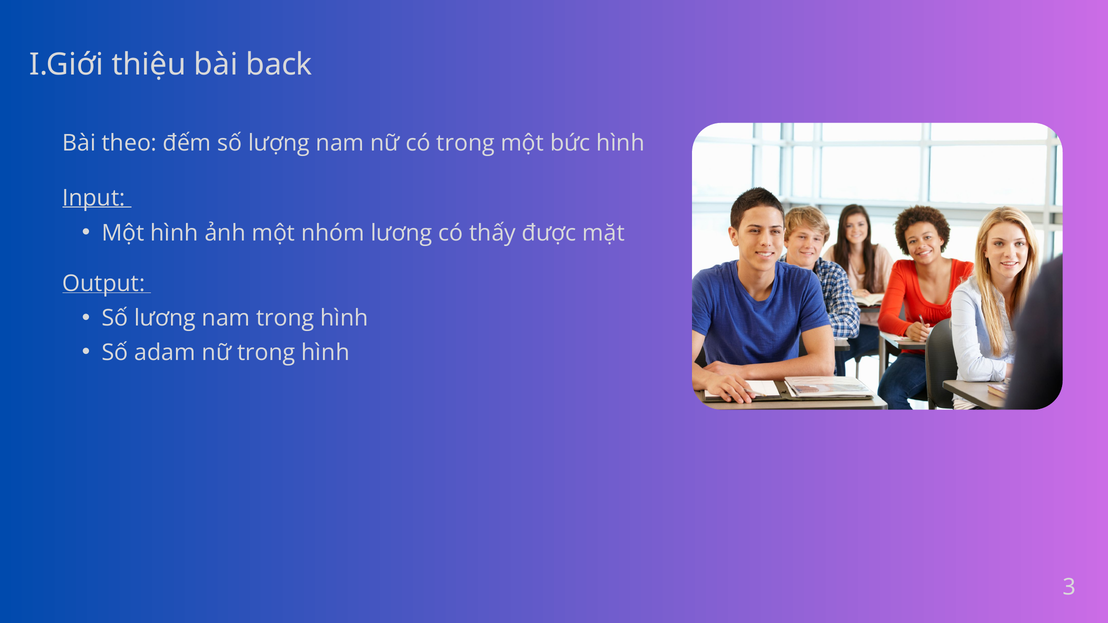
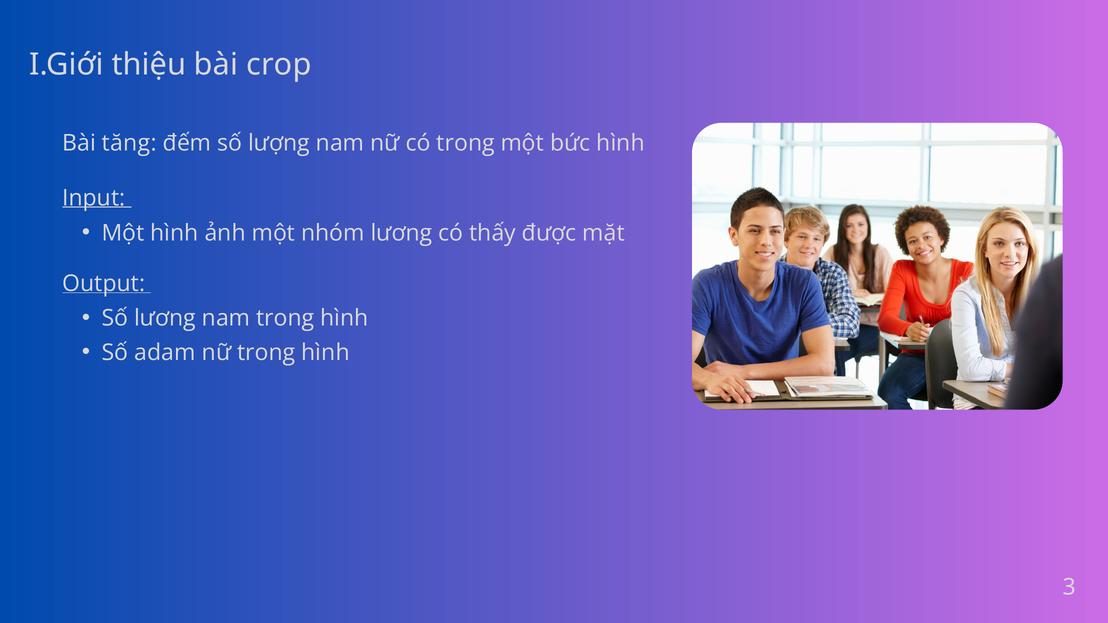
back: back -> crop
theo: theo -> tăng
